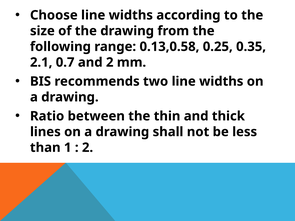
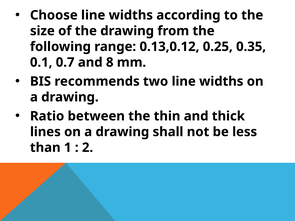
0.13,0.58: 0.13,0.58 -> 0.13,0.12
2.1: 2.1 -> 0.1
and 2: 2 -> 8
